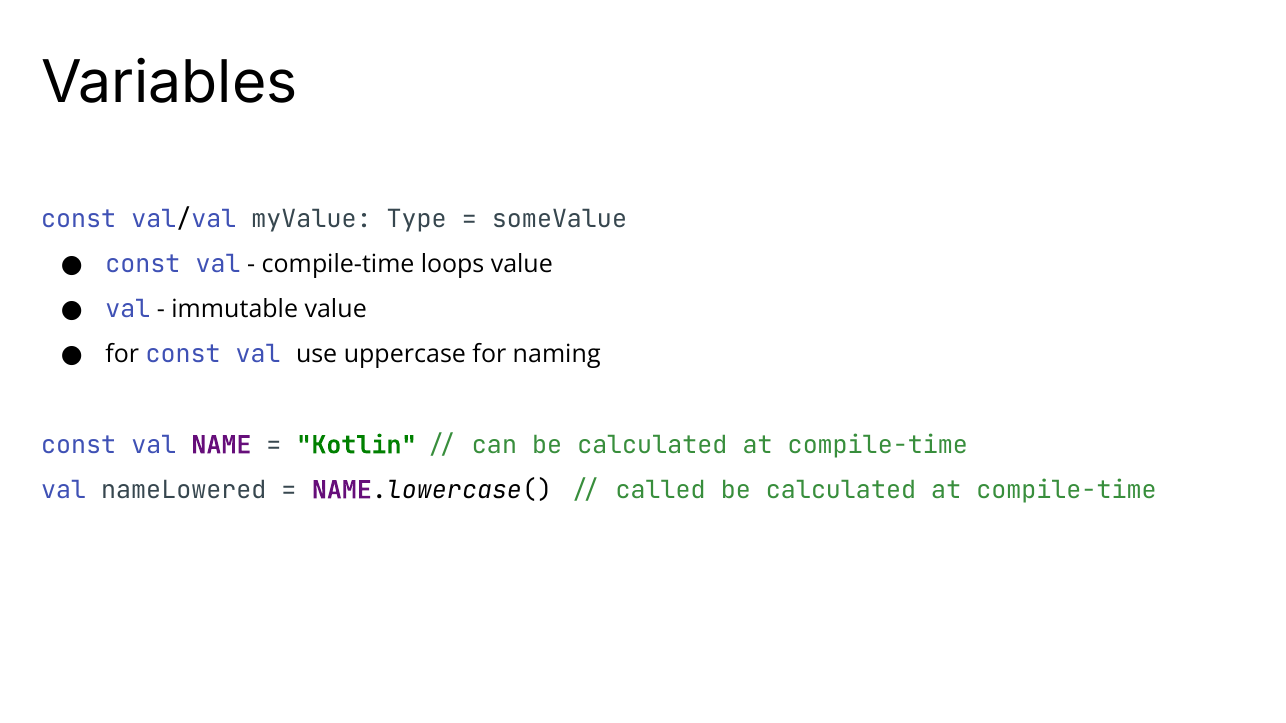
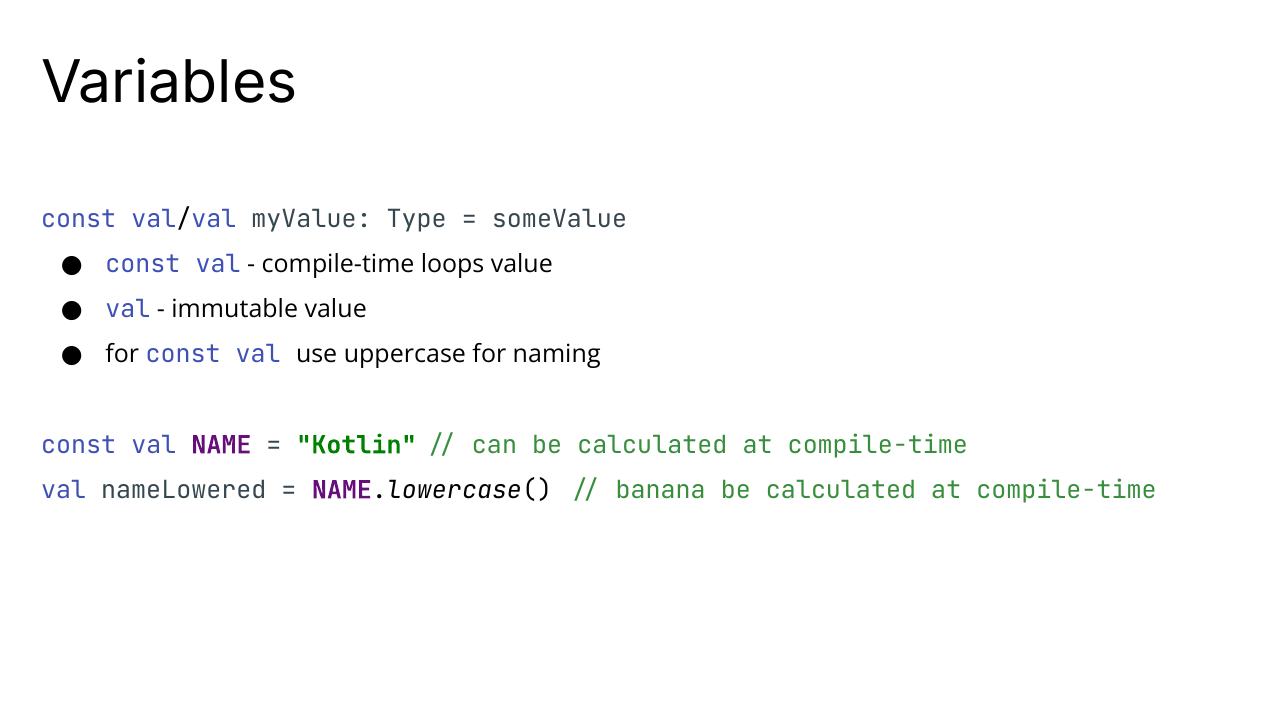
called: called -> banana
